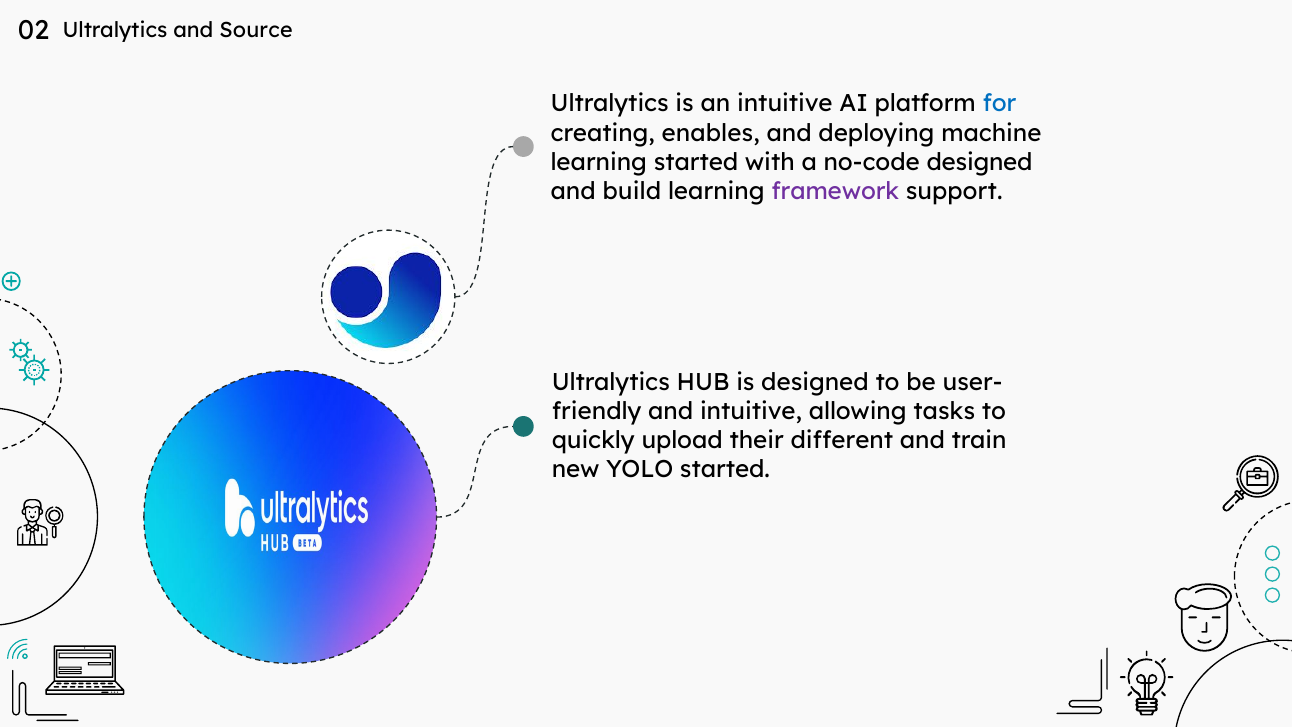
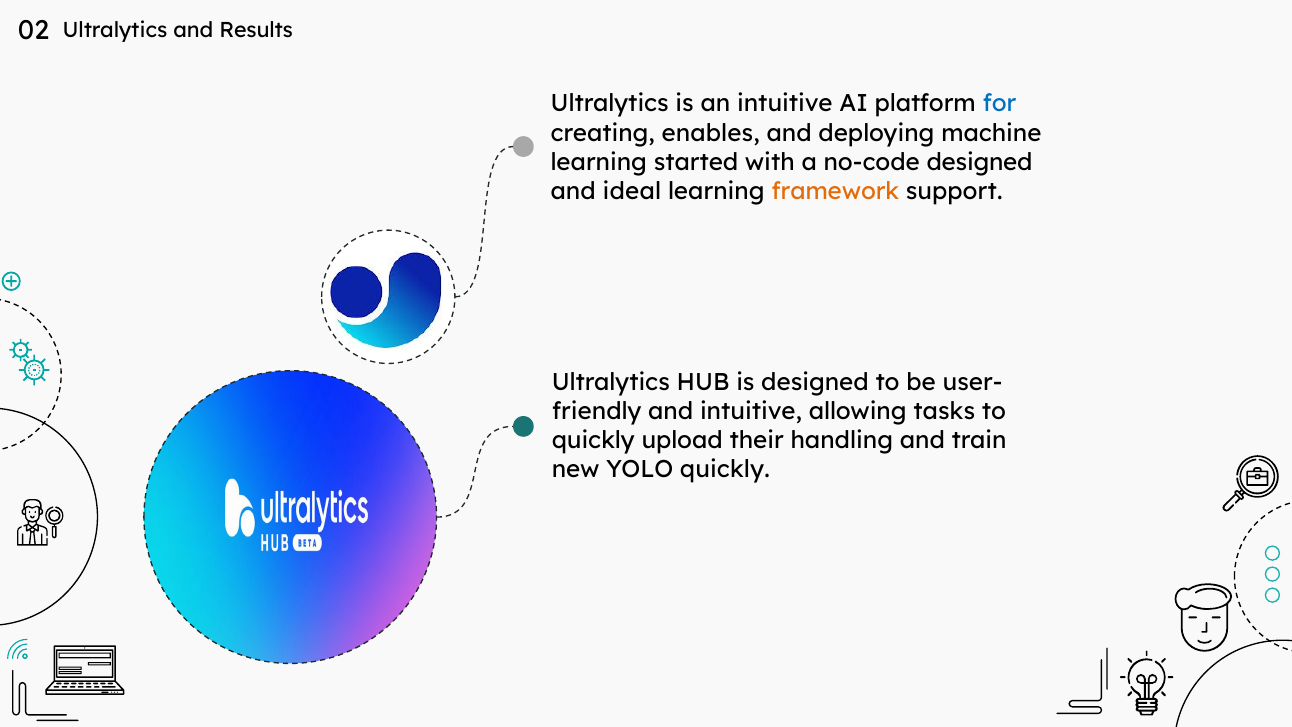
Source: Source -> Results
build: build -> ideal
framework colour: purple -> orange
different: different -> handling
YOLO started: started -> quickly
